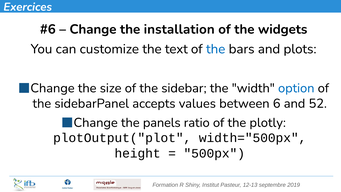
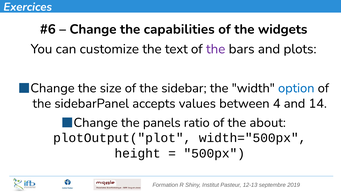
installation: installation -> capabilities
the at (216, 49) colour: blue -> purple
6: 6 -> 4
52: 52 -> 14
plotly: plotly -> about
